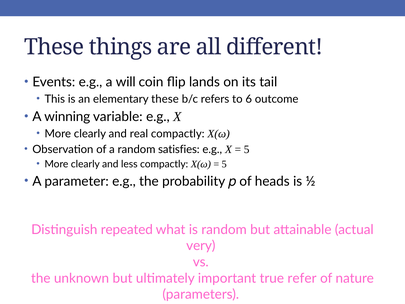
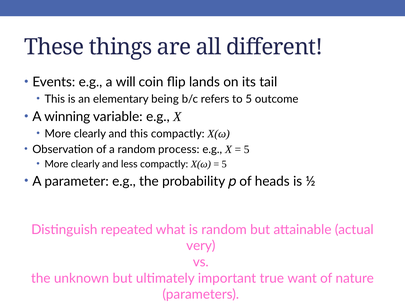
elementary these: these -> being
to 6: 6 -> 5
and real: real -> this
satisfies: satisfies -> process
refer: refer -> want
